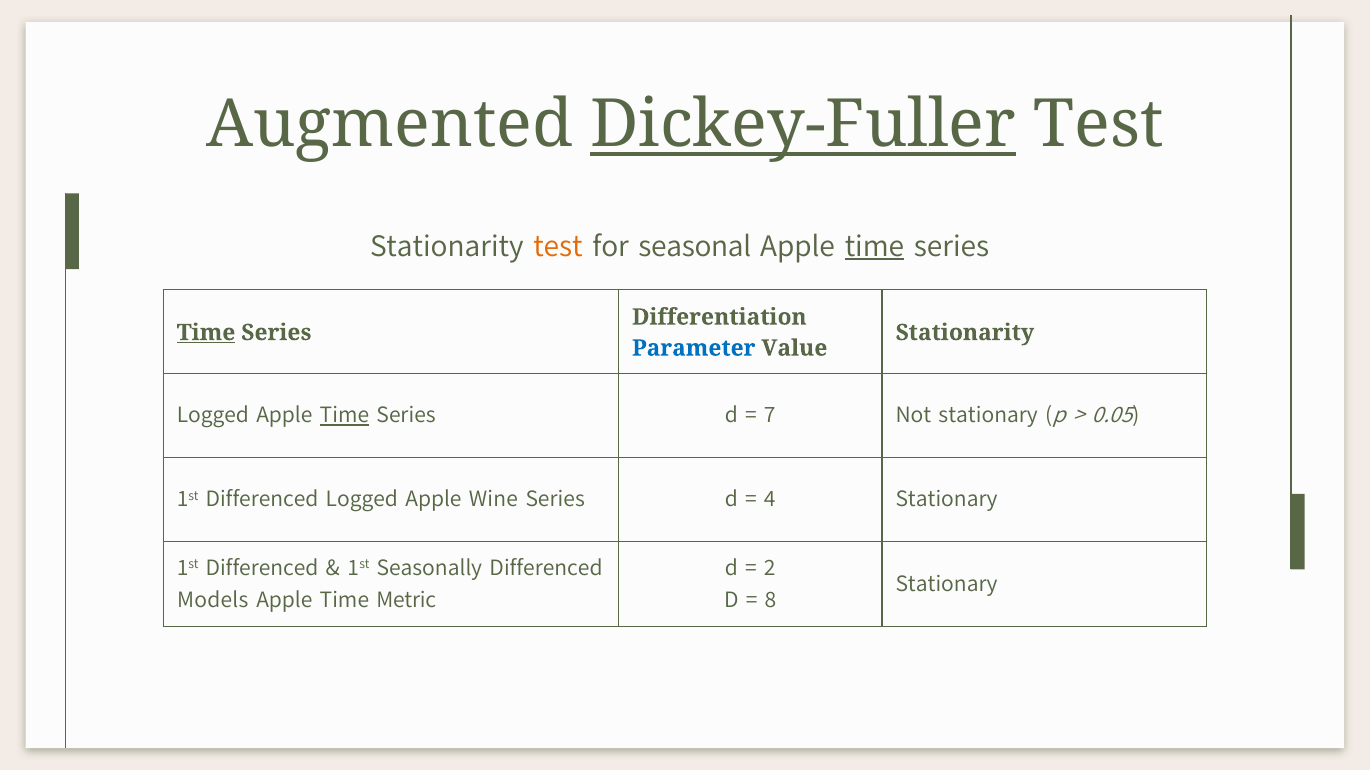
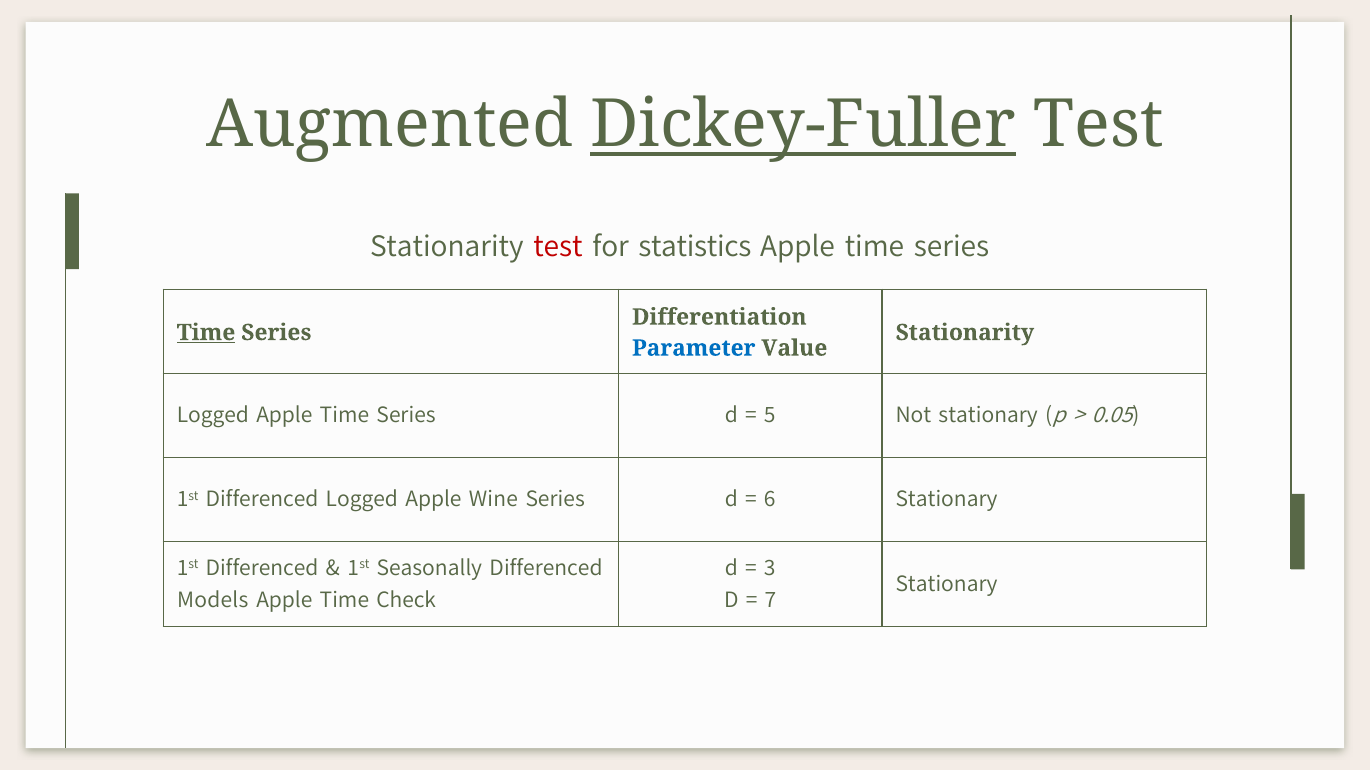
test at (558, 246) colour: orange -> red
seasonal: seasonal -> statistics
time at (874, 246) underline: present -> none
Time at (344, 416) underline: present -> none
7: 7 -> 5
4: 4 -> 6
2: 2 -> 3
Metric: Metric -> Check
8: 8 -> 7
